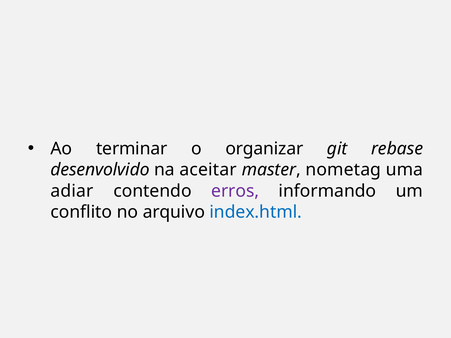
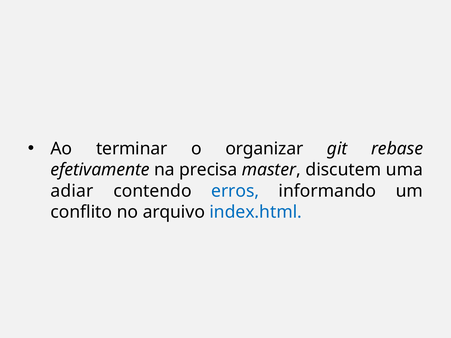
desenvolvido: desenvolvido -> efetivamente
aceitar: aceitar -> precisa
nometag: nometag -> discutem
erros colour: purple -> blue
